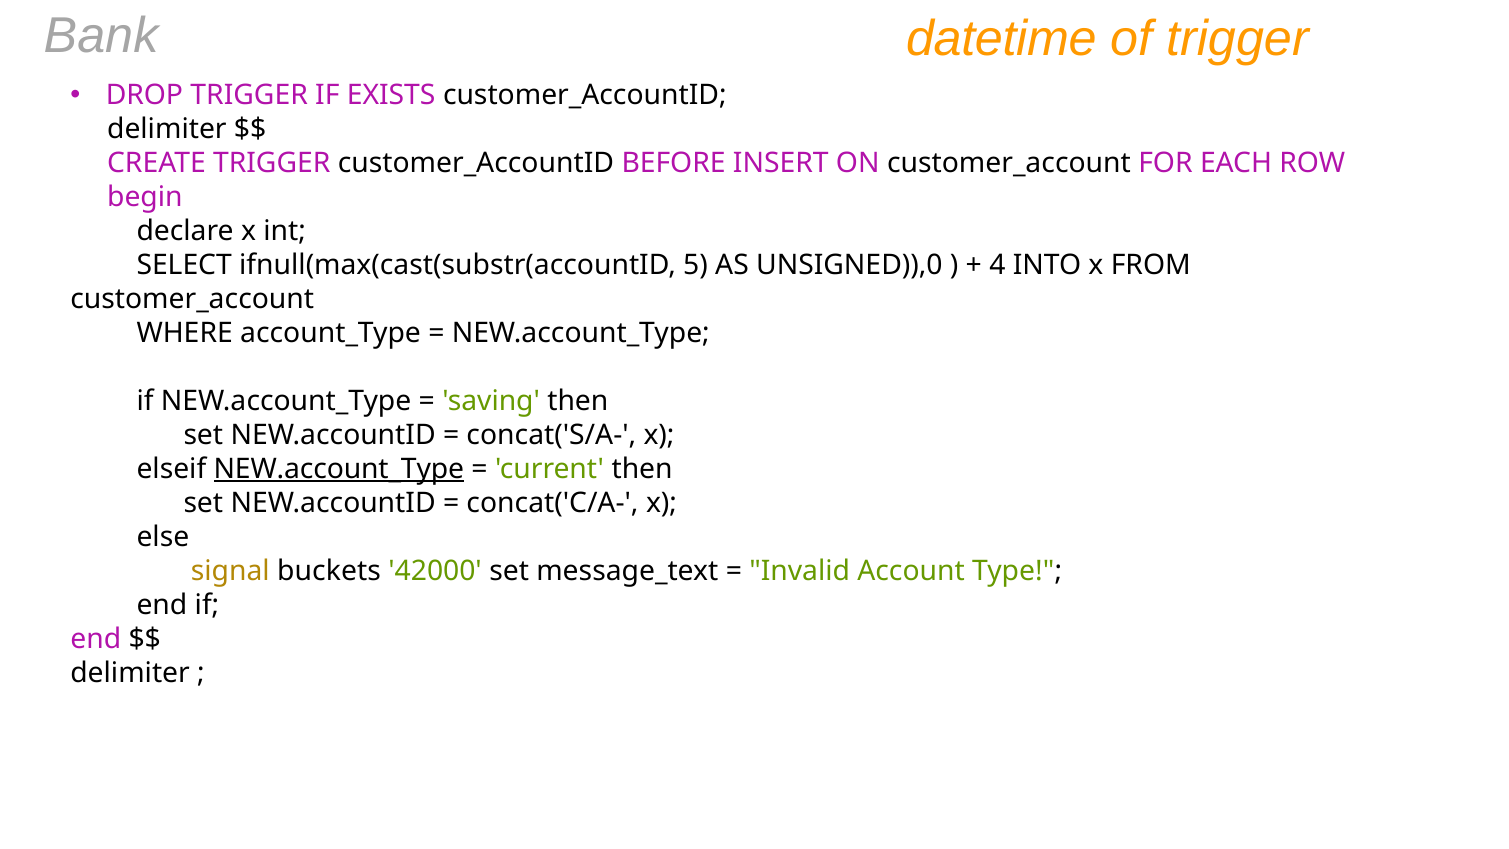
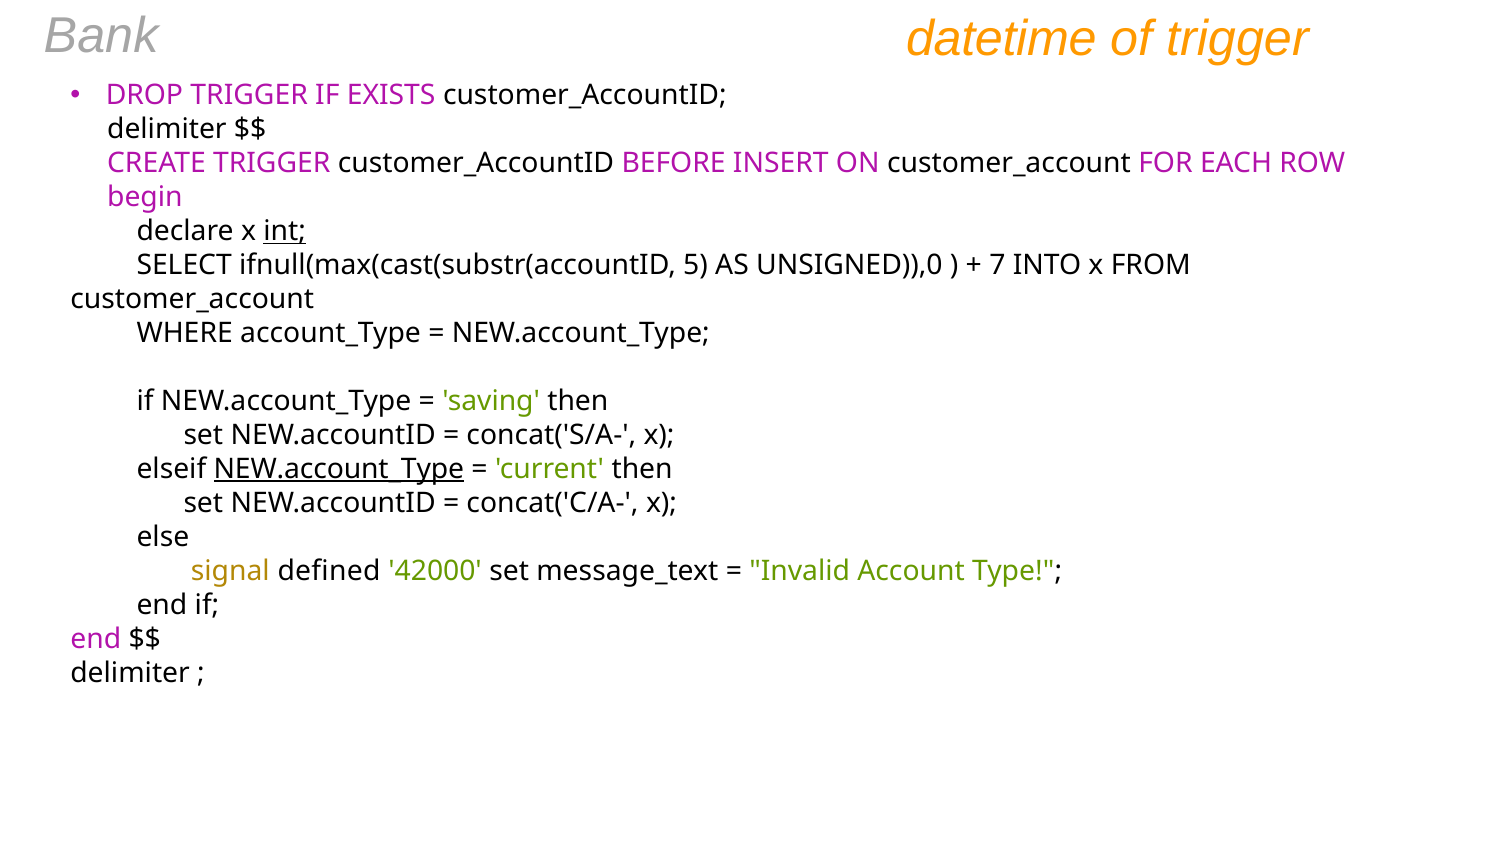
int underline: none -> present
4: 4 -> 7
buckets: buckets -> defined
